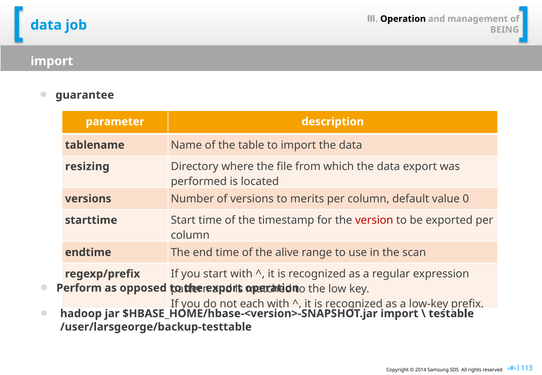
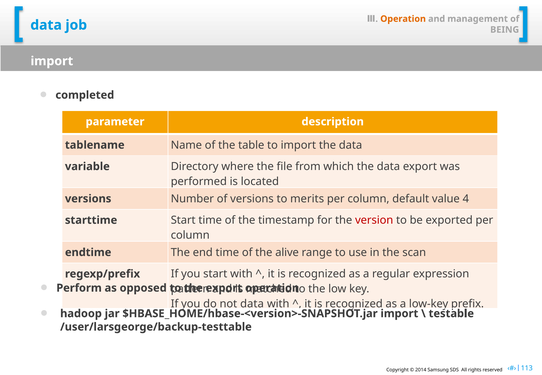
Operation at (403, 19) colour: black -> orange
guarantee: guarantee -> completed
resizing: resizing -> variable
0: 0 -> 4
not each: each -> data
